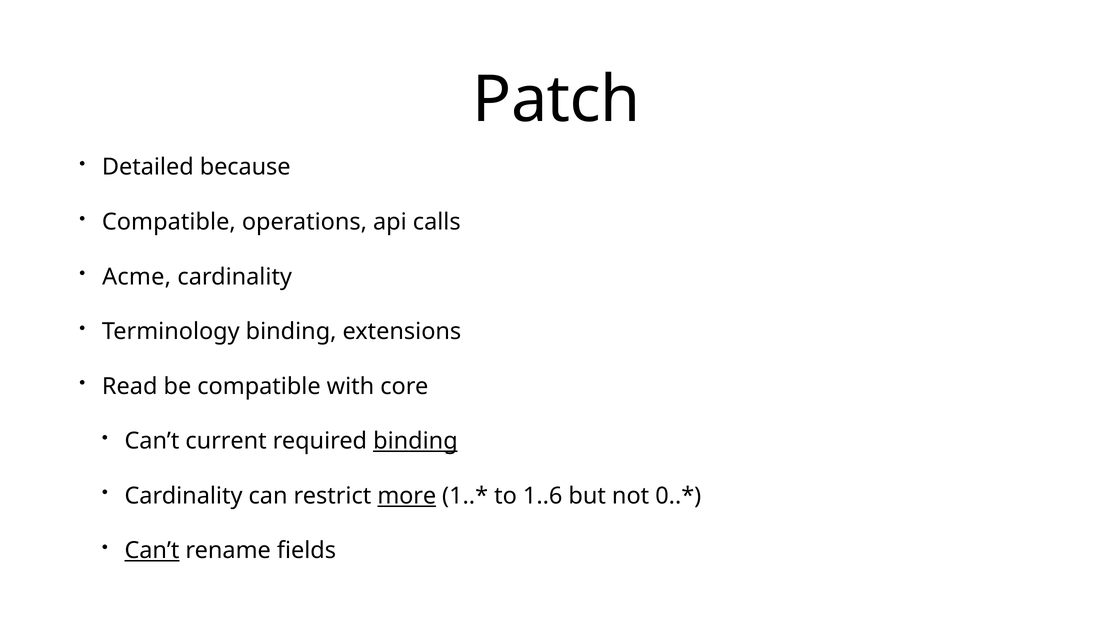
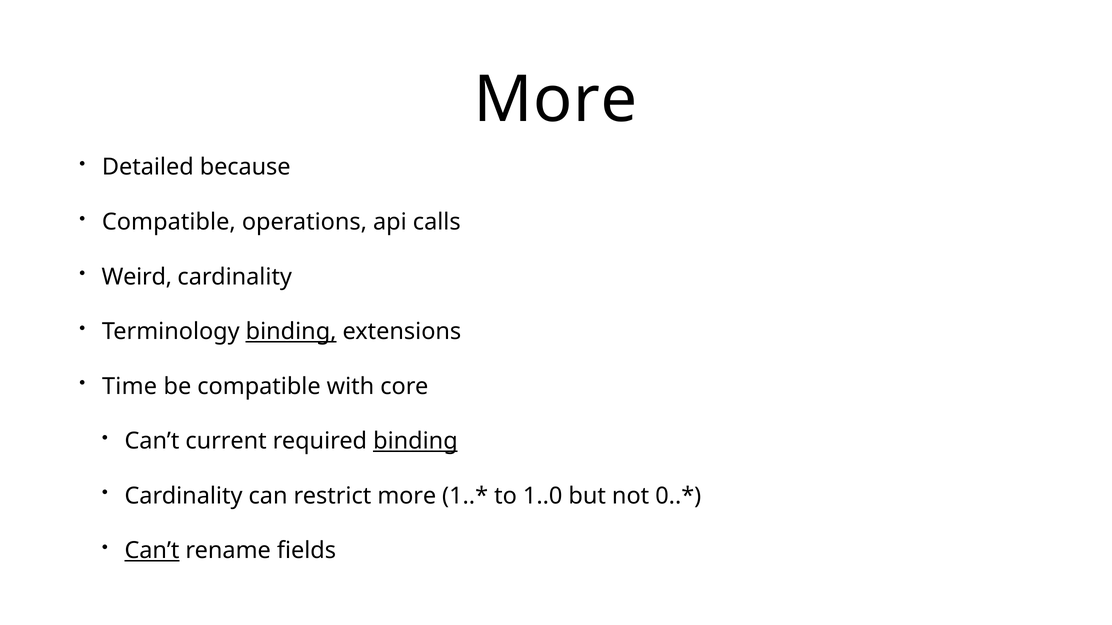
Patch at (556, 100): Patch -> More
Acme: Acme -> Weird
binding at (291, 332) underline: none -> present
Read: Read -> Time
more at (407, 496) underline: present -> none
1..6: 1..6 -> 1..0
